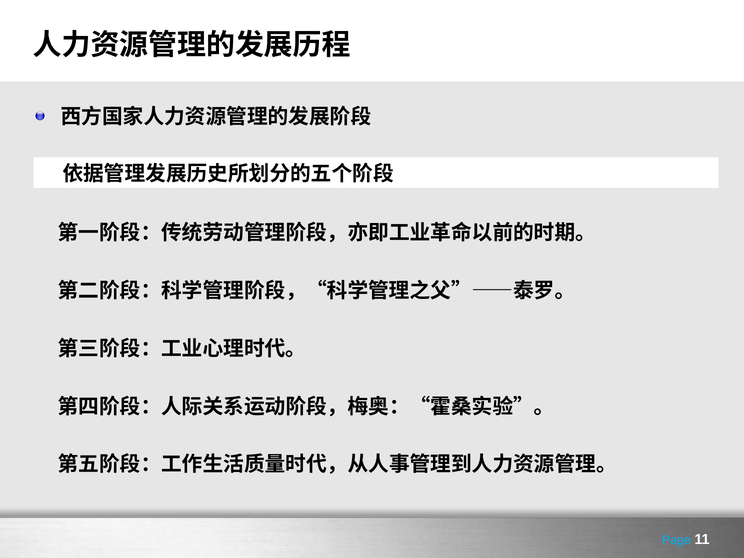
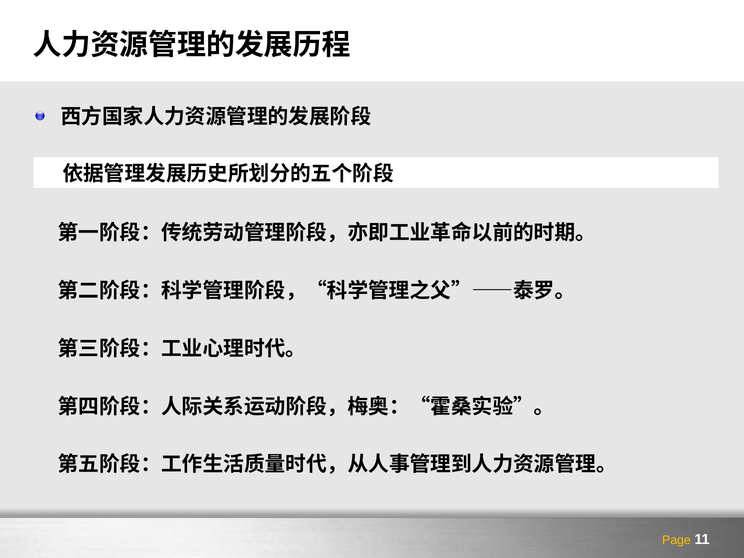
Page colour: light blue -> yellow
